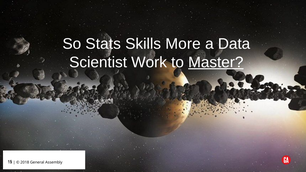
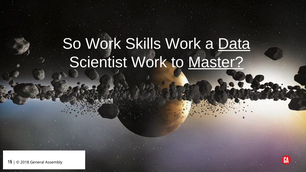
So Stats: Stats -> Work
Skills More: More -> Work
Data underline: none -> present
